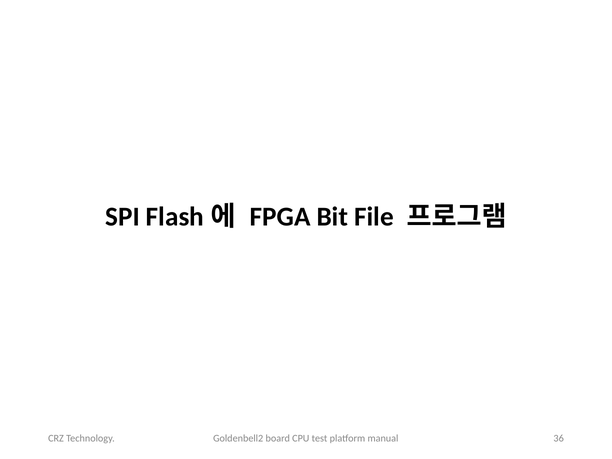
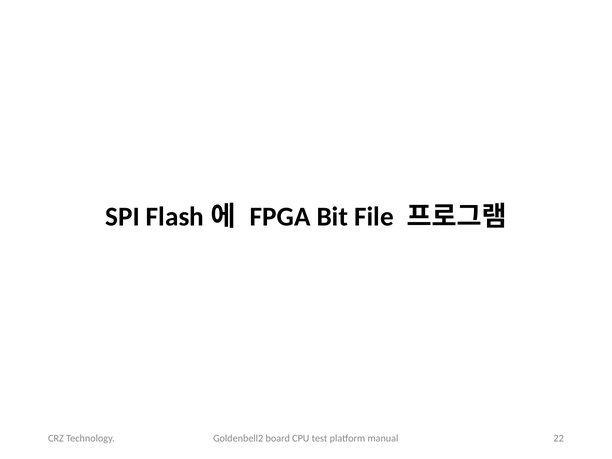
36: 36 -> 22
